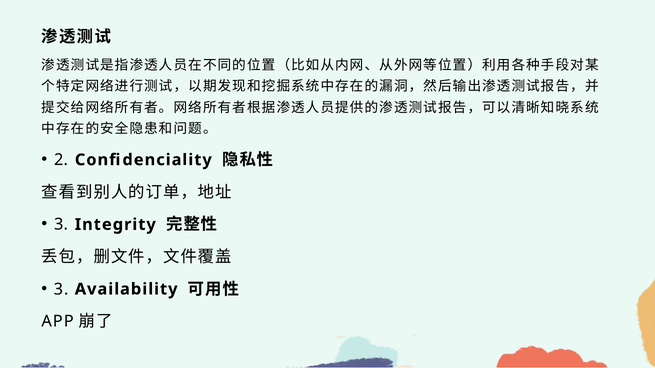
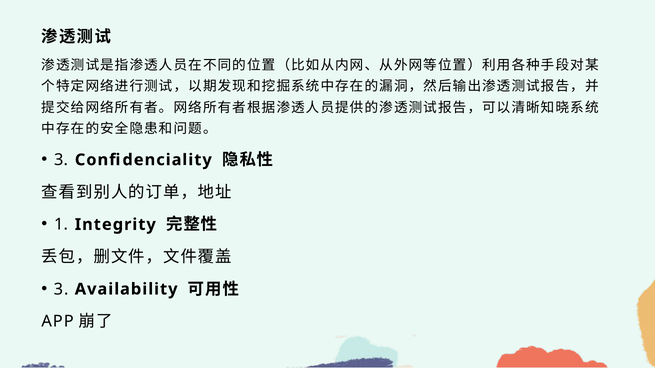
2 at (61, 160): 2 -> 3
3 at (61, 225): 3 -> 1
